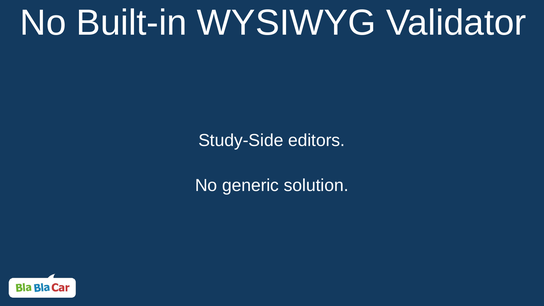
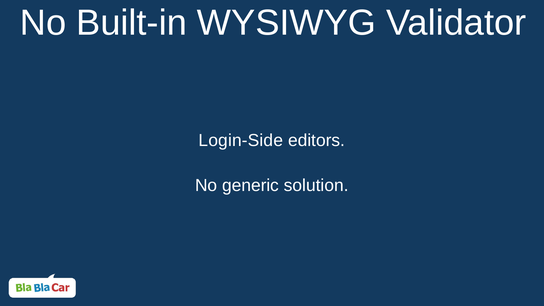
Study-Side: Study-Side -> Login-Side
